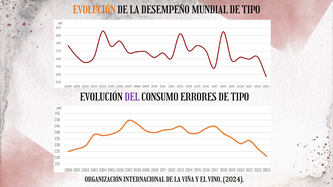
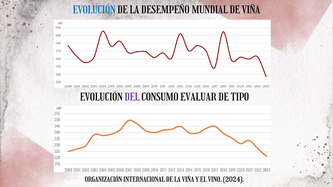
EVOLUCIÓN at (94, 10) colour: orange -> blue
MUNDIAL DE TIPO: TIPO -> VIÑA
ERRORES: ERRORES -> EVALUAR
